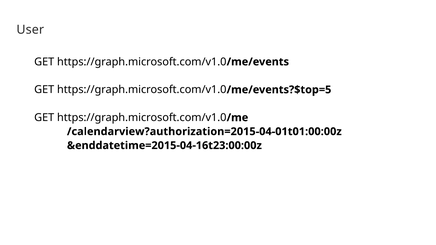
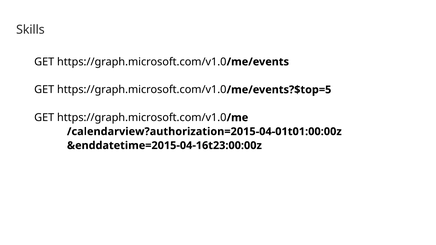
User: User -> Skills
